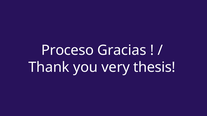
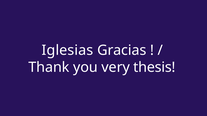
Proceso: Proceso -> Iglesias
